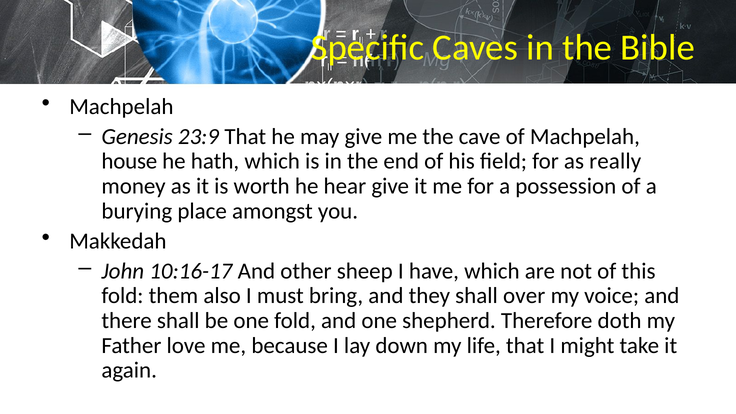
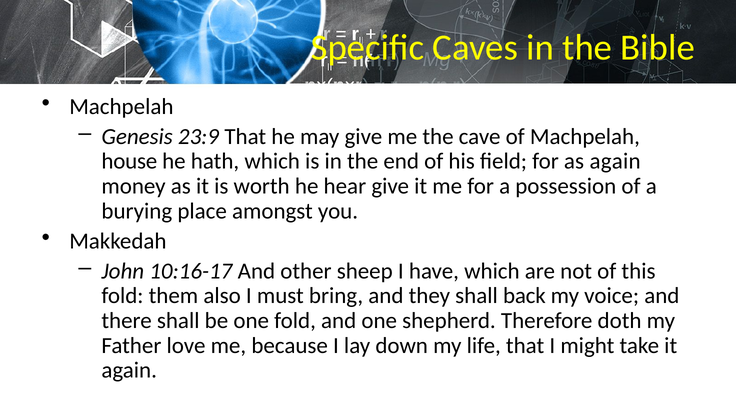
as really: really -> again
over: over -> back
